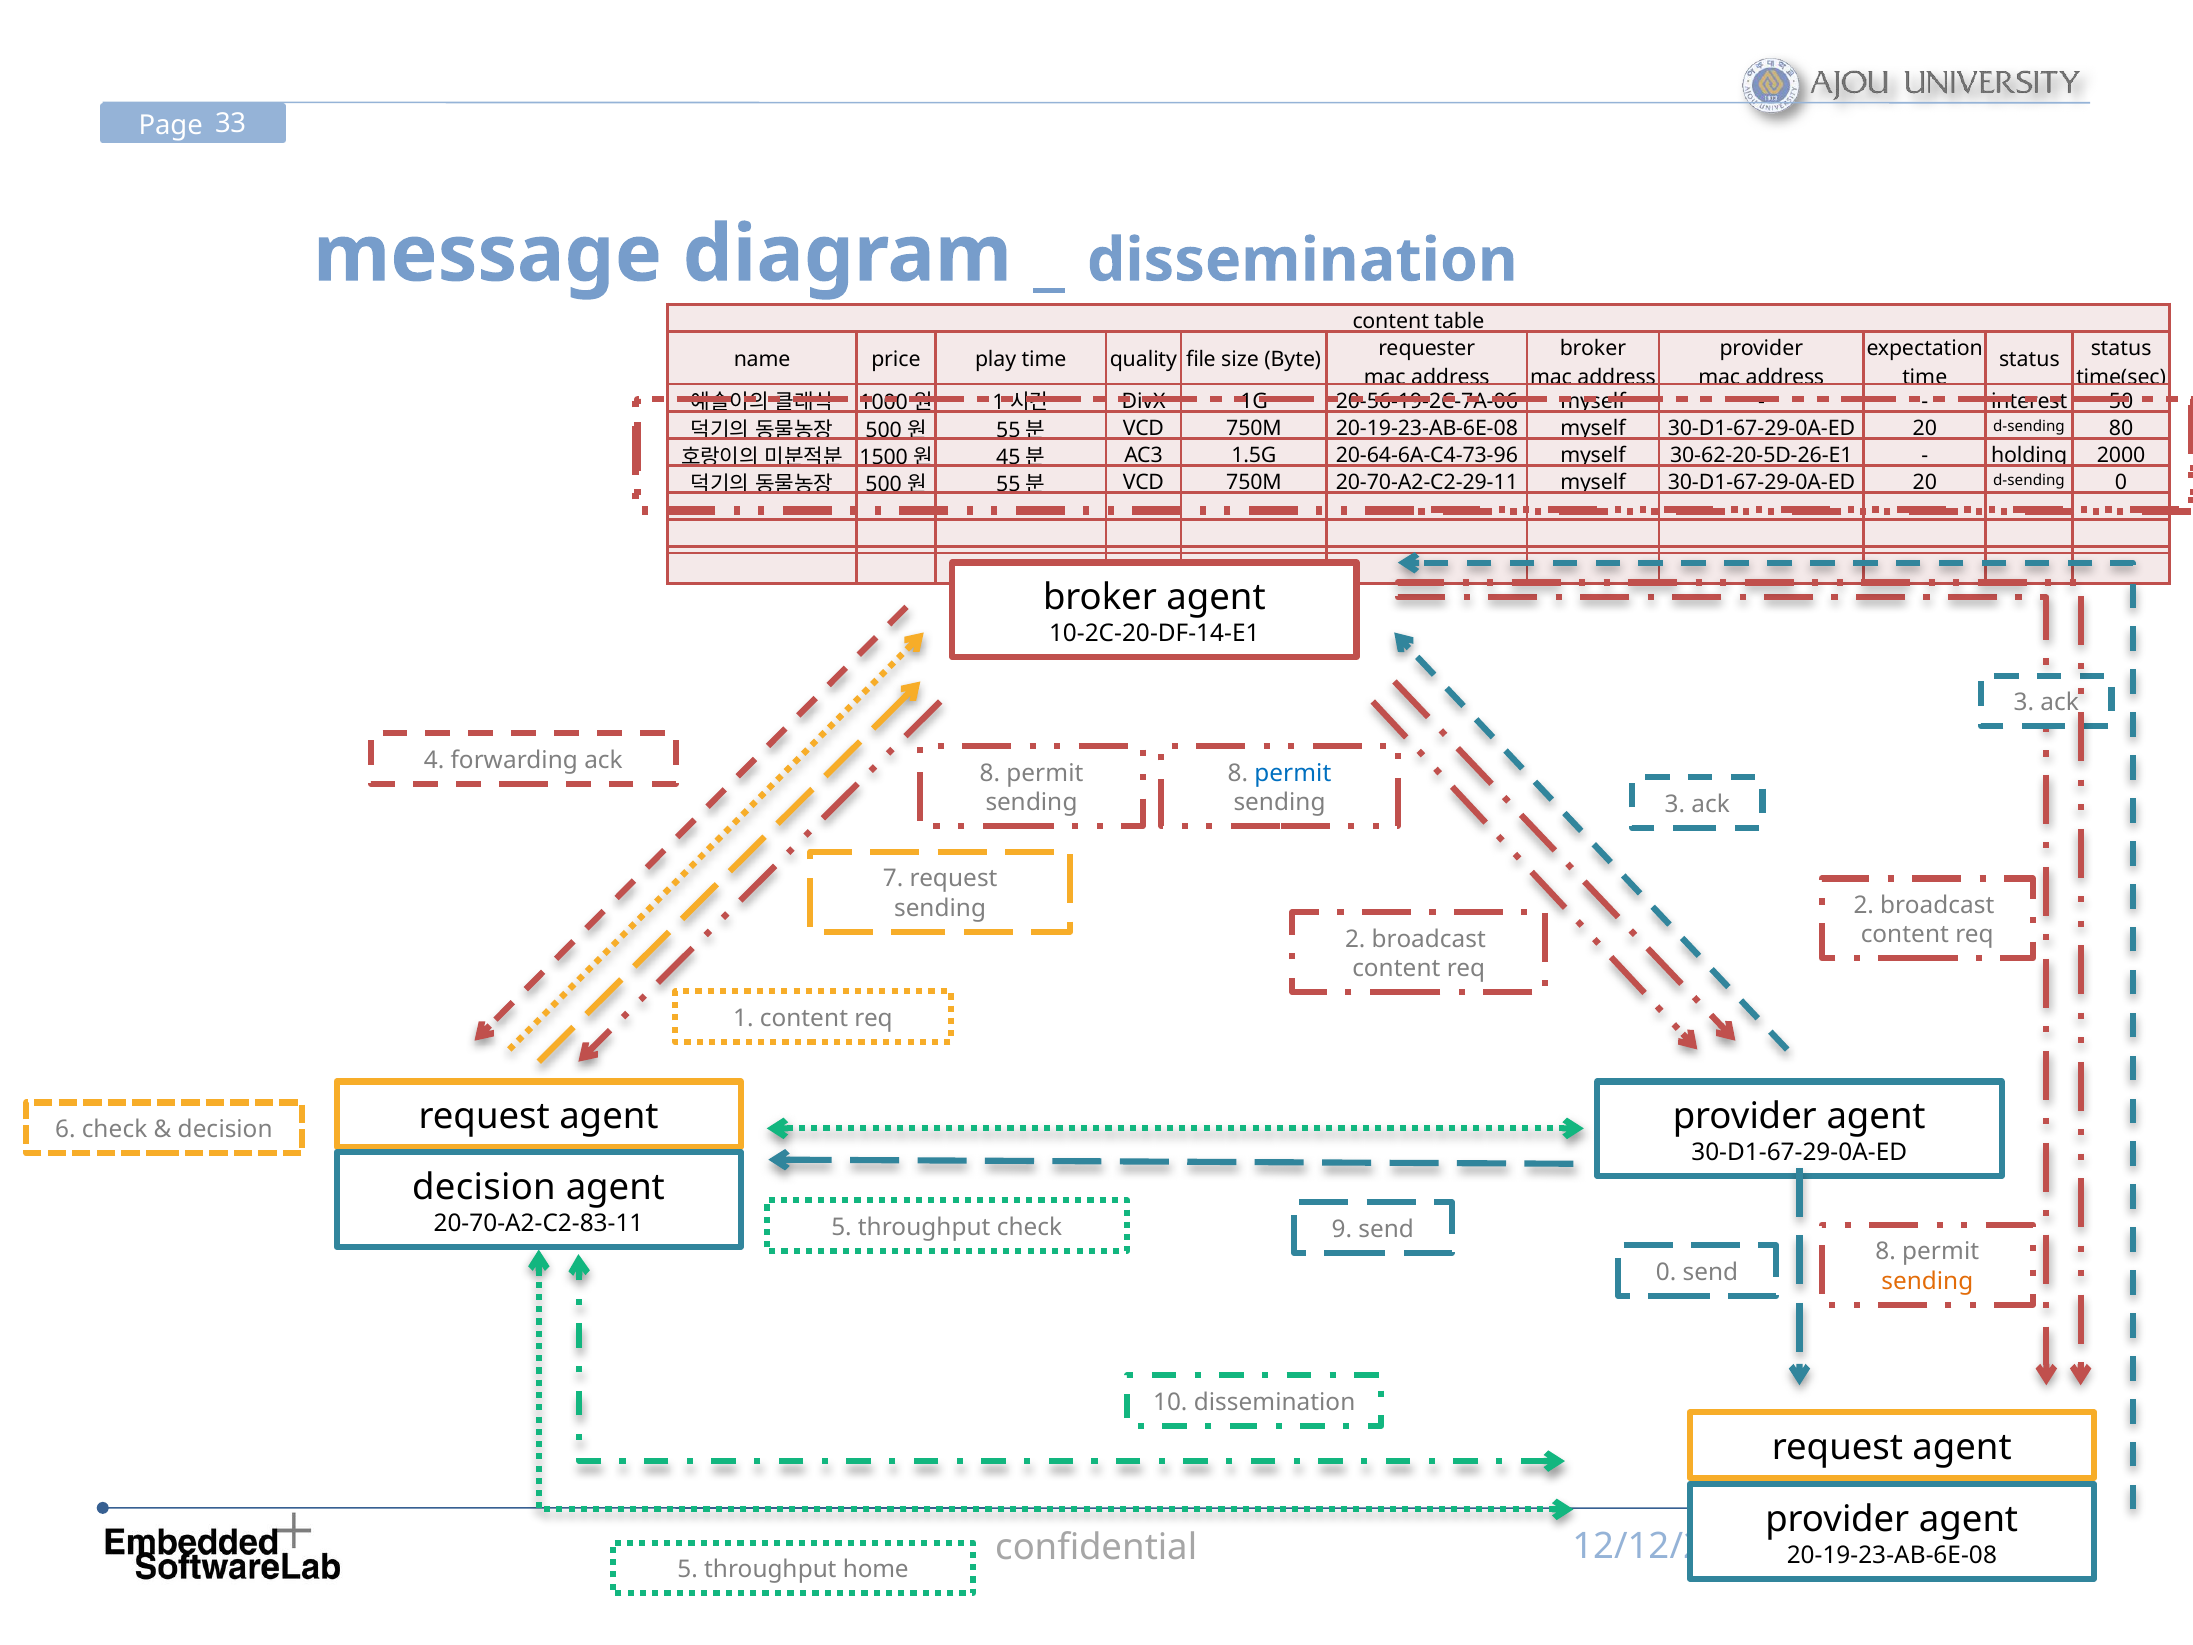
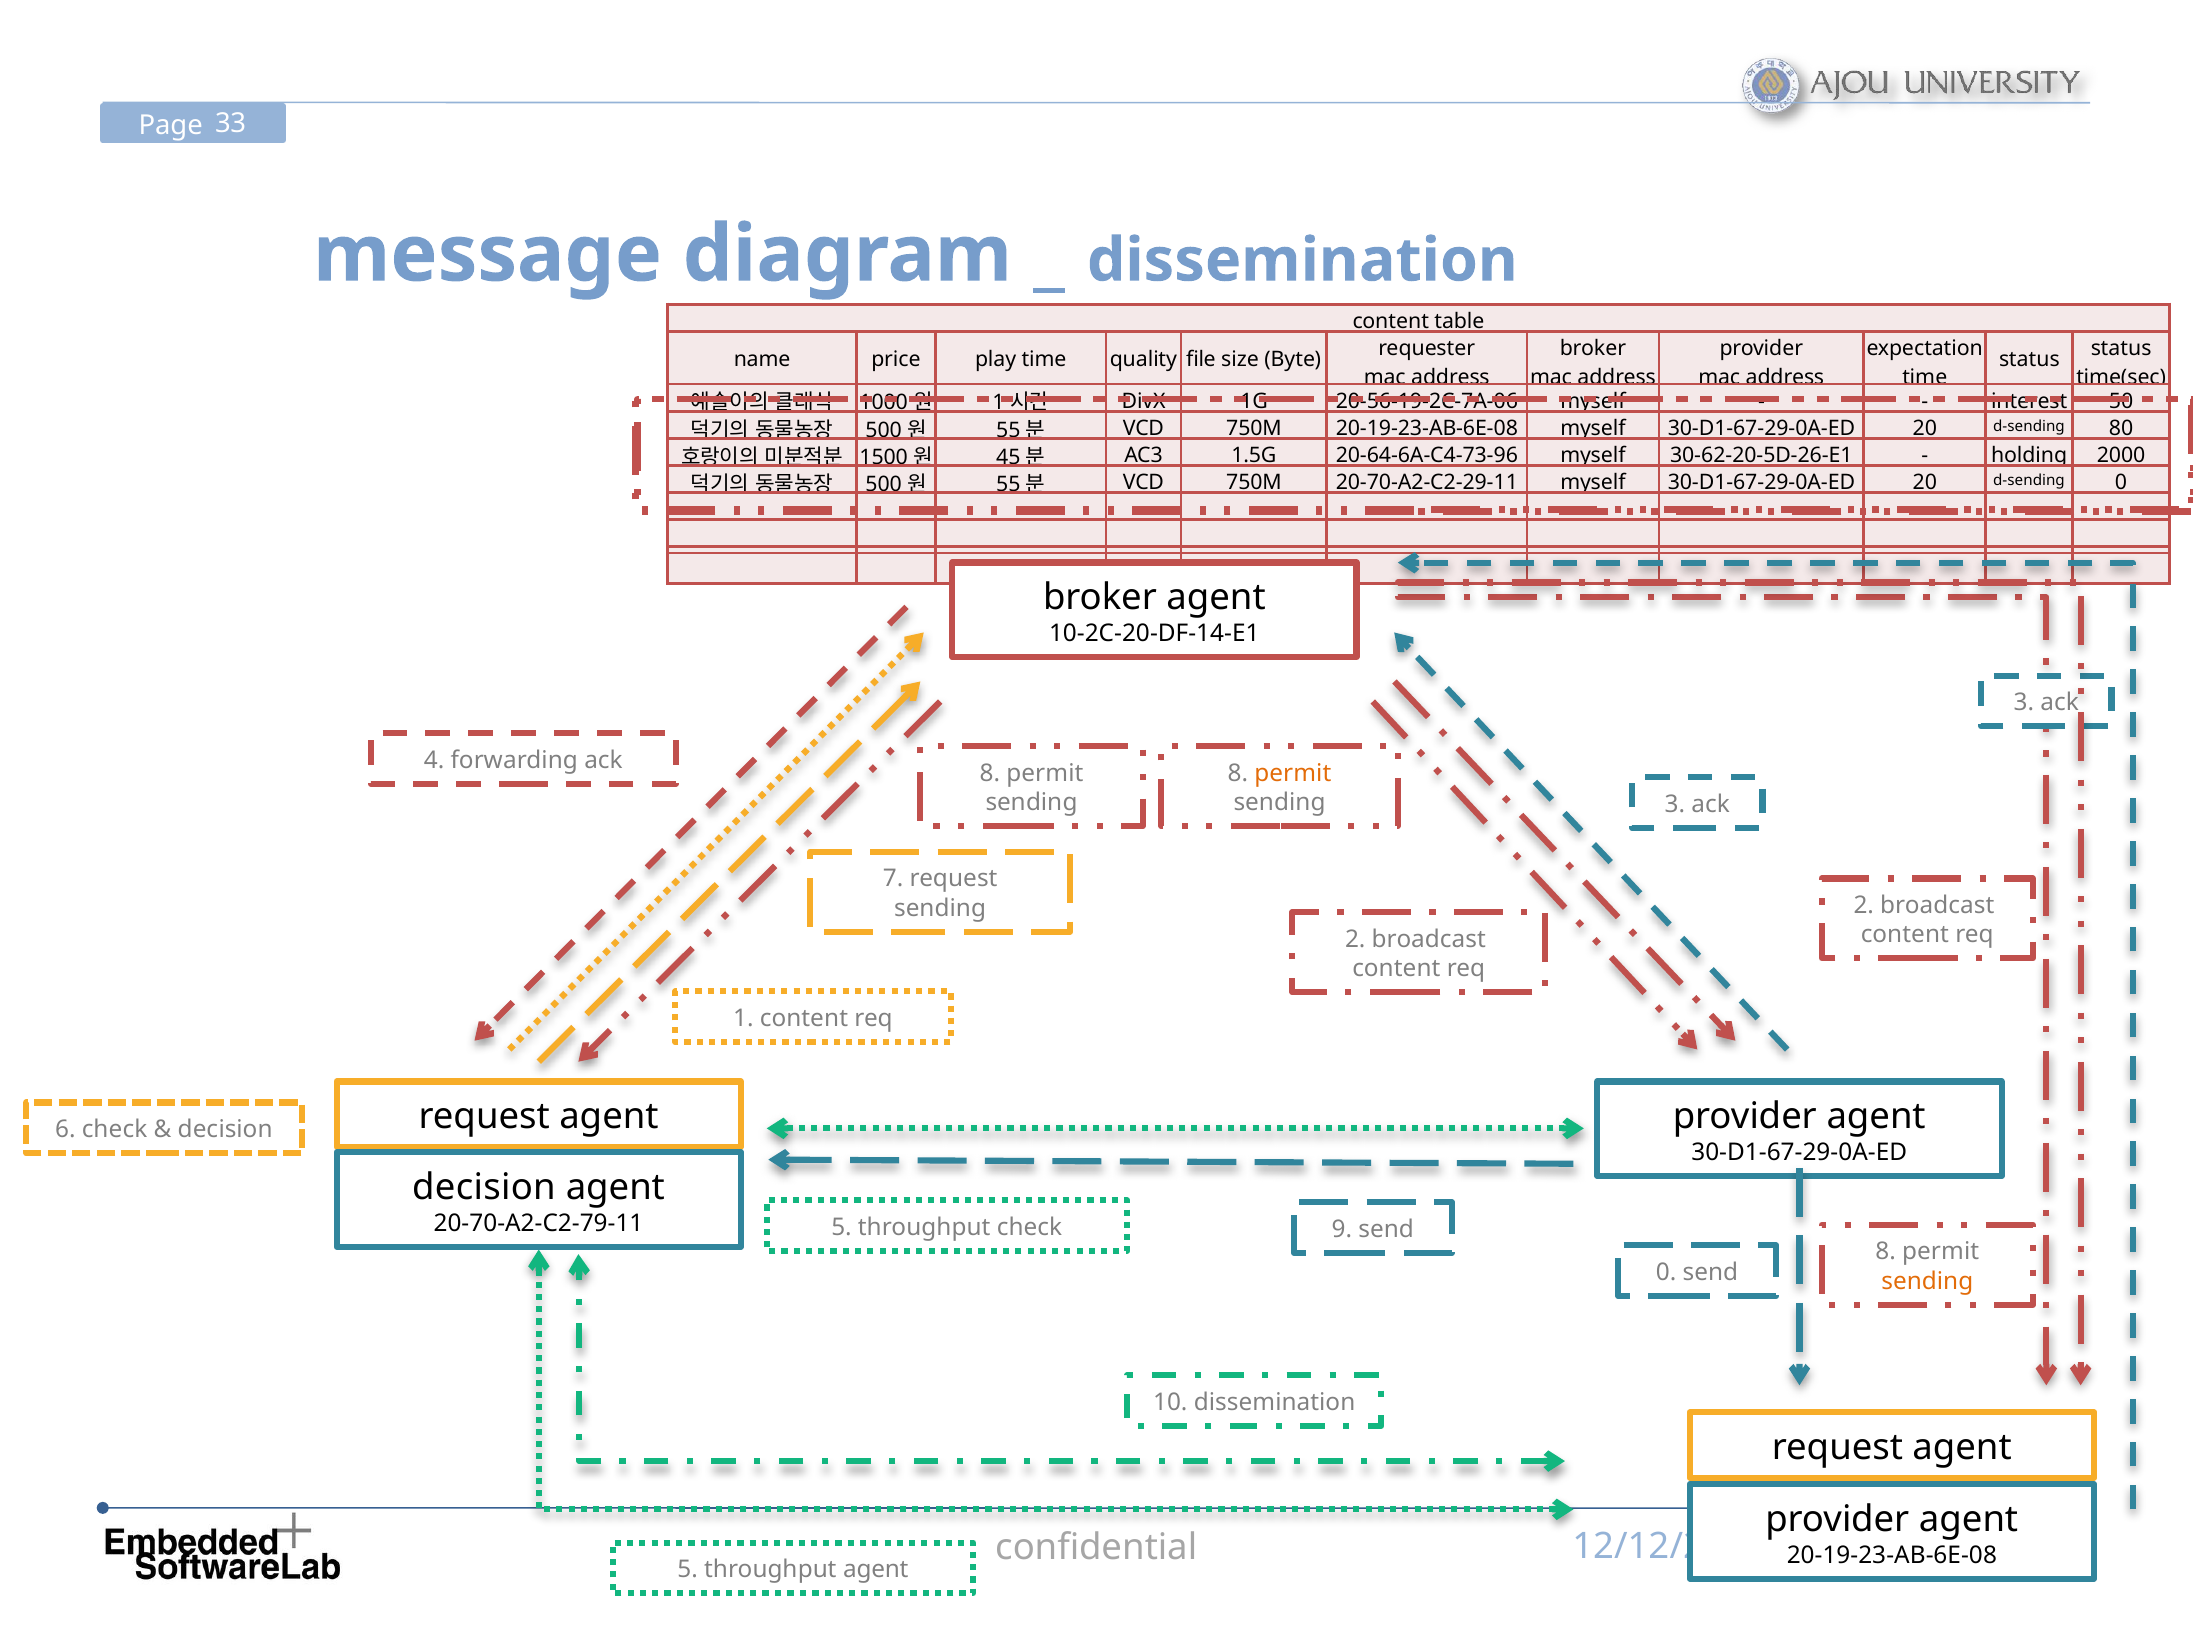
permit at (1293, 773) colour: blue -> orange
20-70-A2-C2-83-11: 20-70-A2-C2-83-11 -> 20-70-A2-C2-79-11
throughput home: home -> agent
